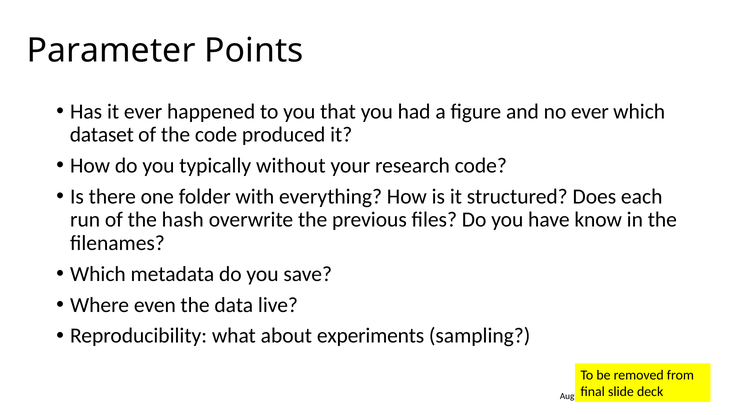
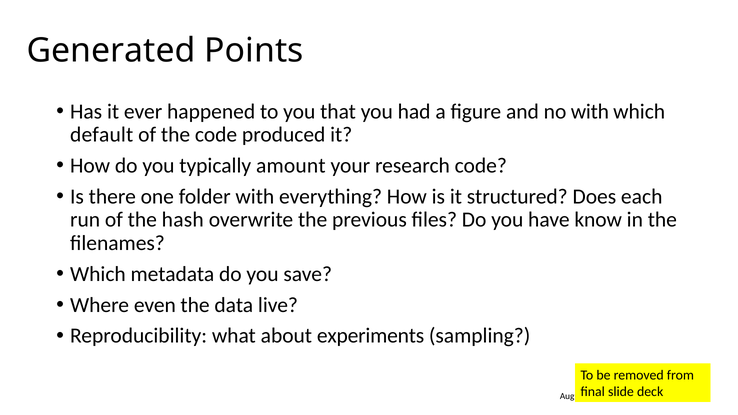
Parameter: Parameter -> Generated
no ever: ever -> with
dataset: dataset -> default
without: without -> amount
